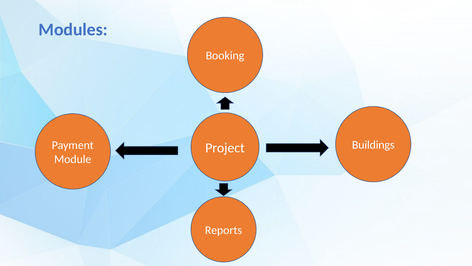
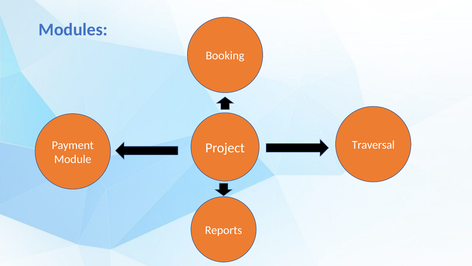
Buildings: Buildings -> Traversal
